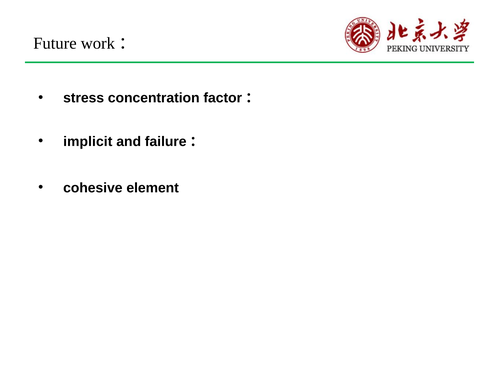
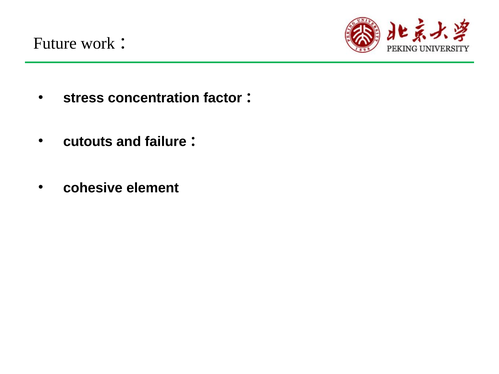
implicit: implicit -> cutouts
